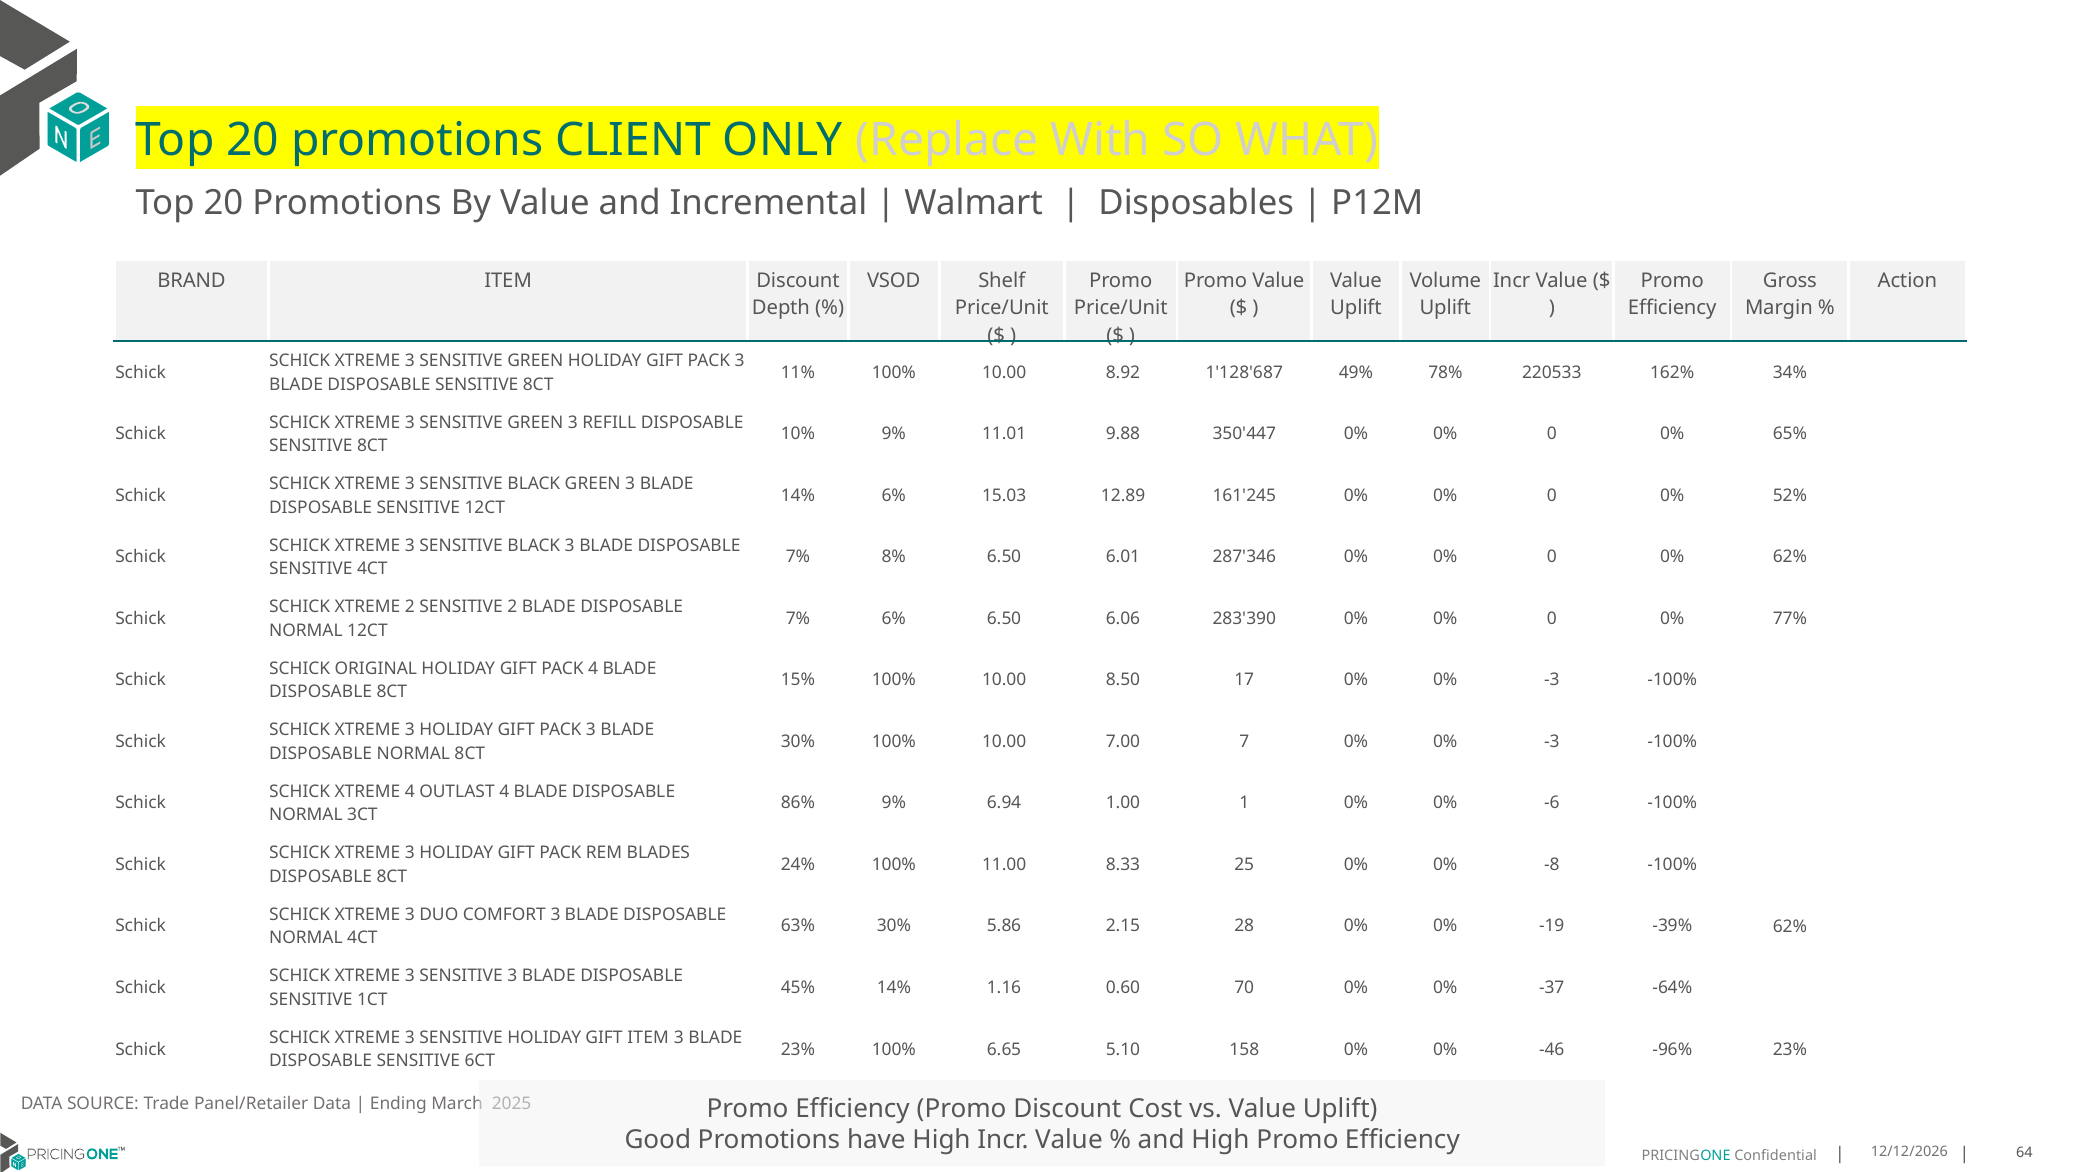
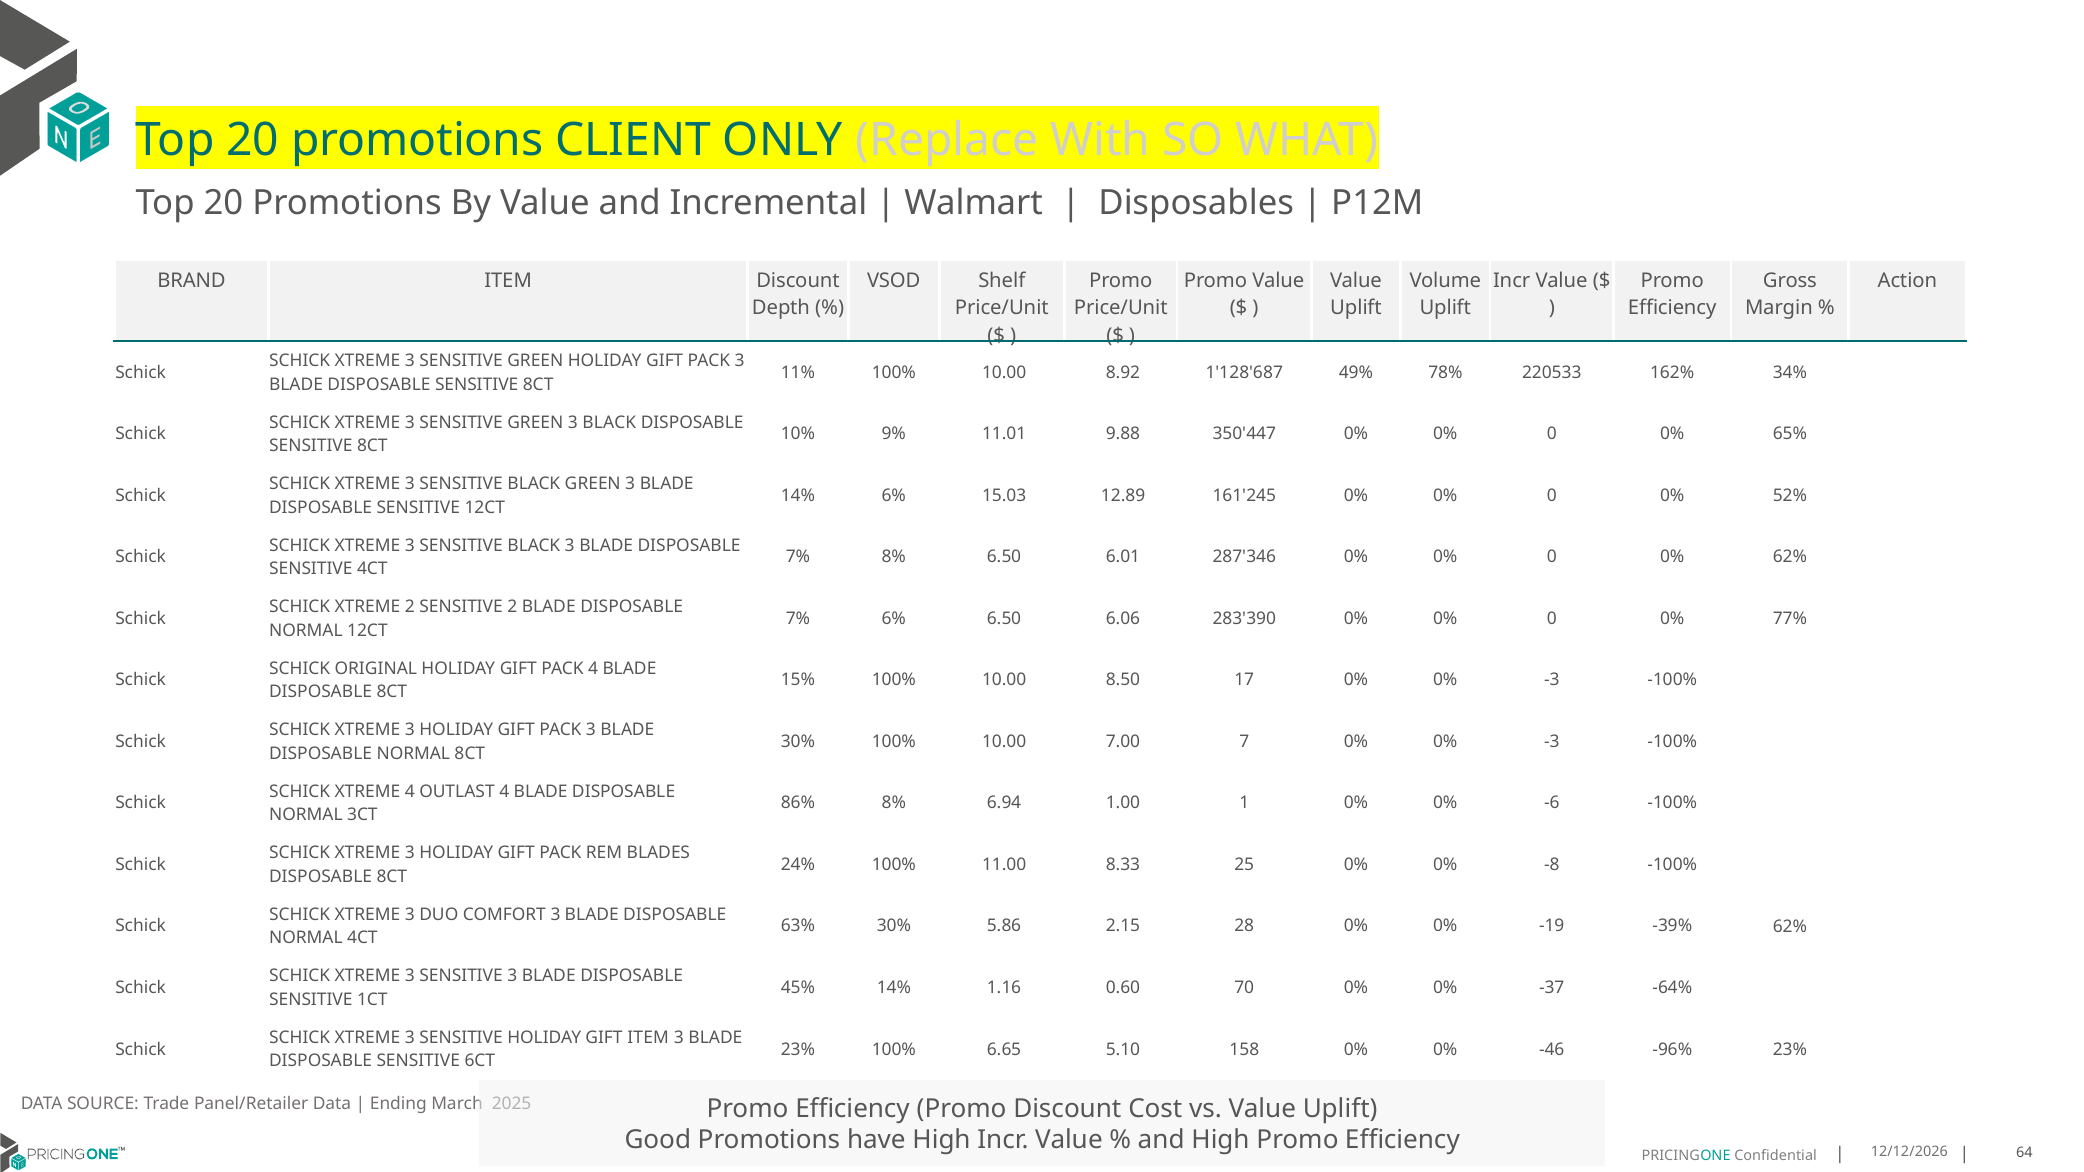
3 REFILL: REFILL -> BLACK
86% 9%: 9% -> 8%
